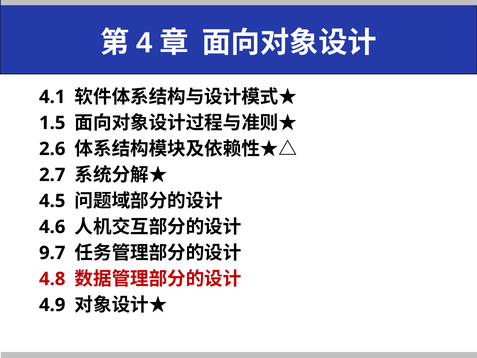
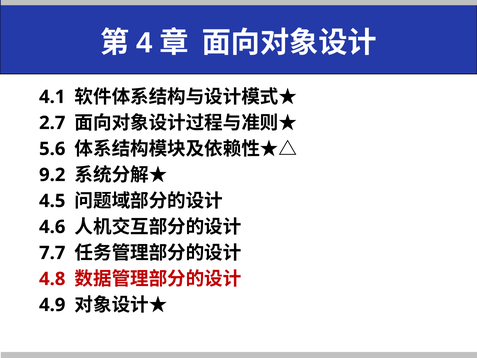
1.5: 1.5 -> 2.7
2.6: 2.6 -> 5.6
2.7: 2.7 -> 9.2
9.7: 9.7 -> 7.7
